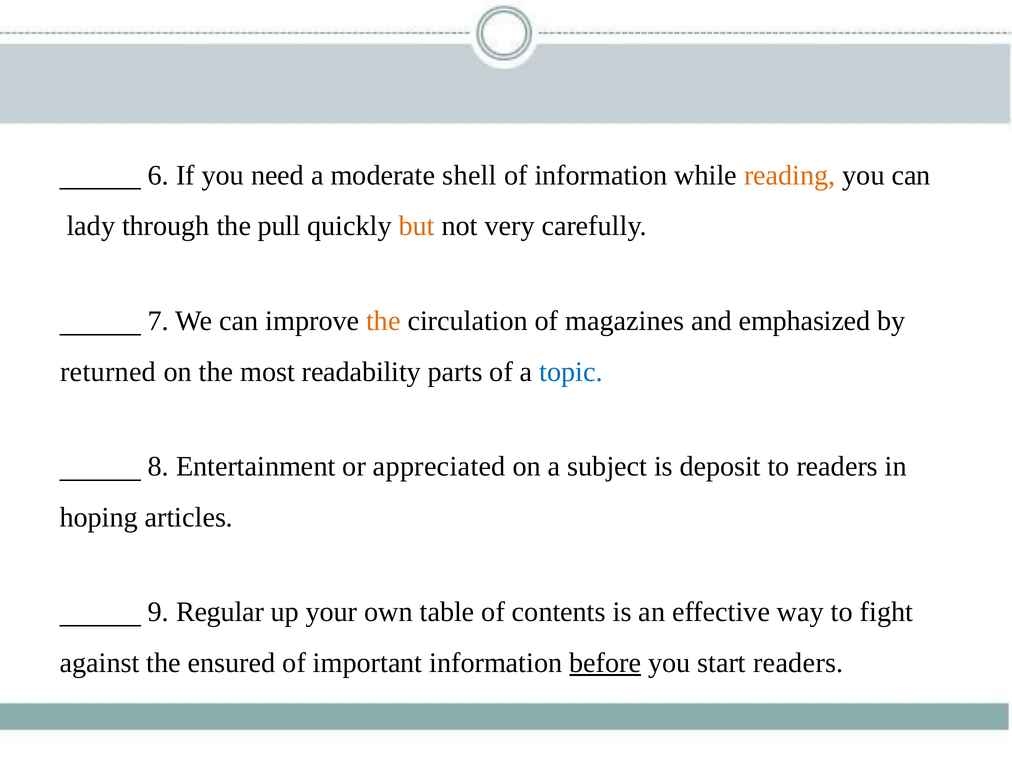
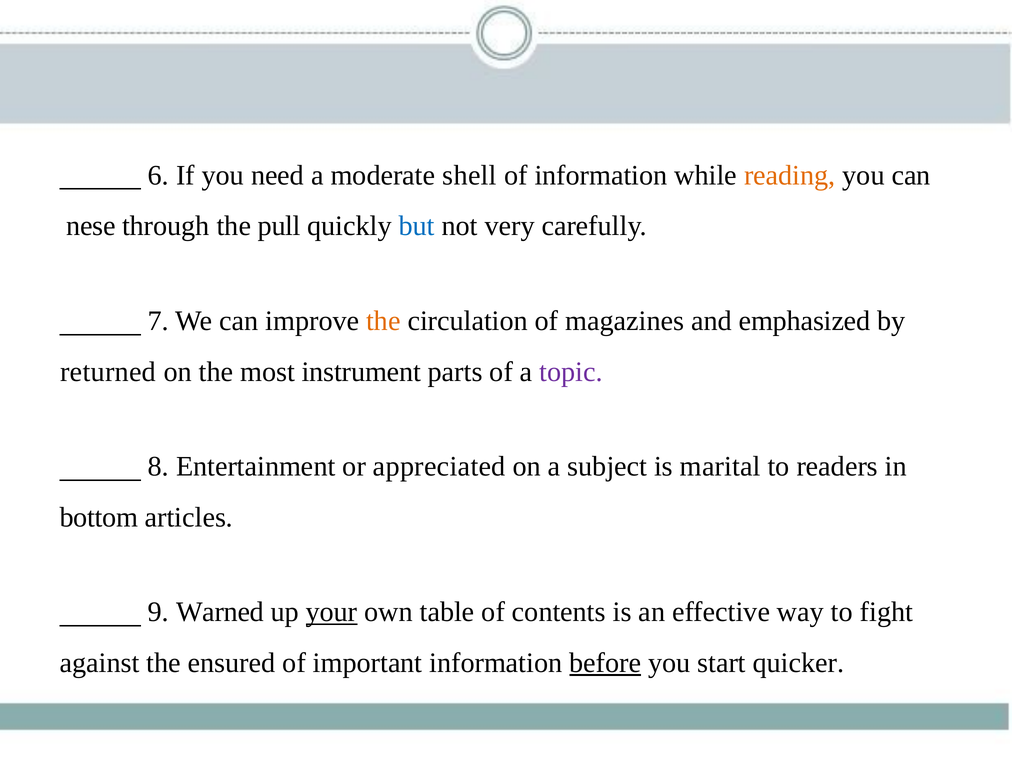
lady: lady -> nese
but colour: orange -> blue
readability: readability -> instrument
topic colour: blue -> purple
deposit: deposit -> marital
hoping: hoping -> bottom
Regular: Regular -> Warned
your underline: none -> present
start readers: readers -> quicker
